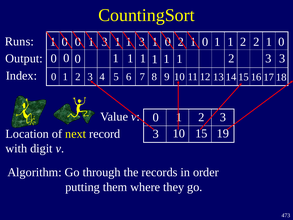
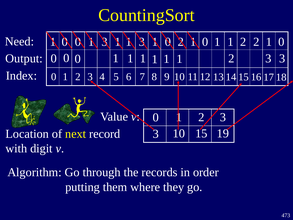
Runs: Runs -> Need
